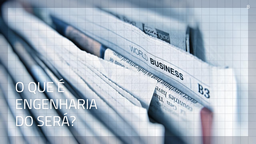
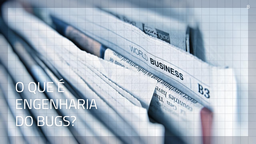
SERÁ: SERÁ -> BUGS
